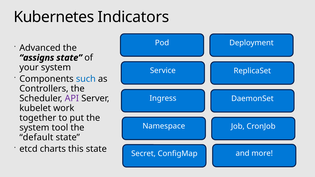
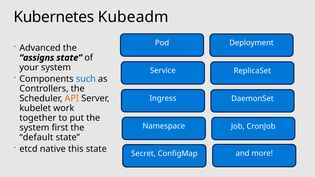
Indicators: Indicators -> Kubeadm
API colour: purple -> orange
tool: tool -> first
charts: charts -> native
